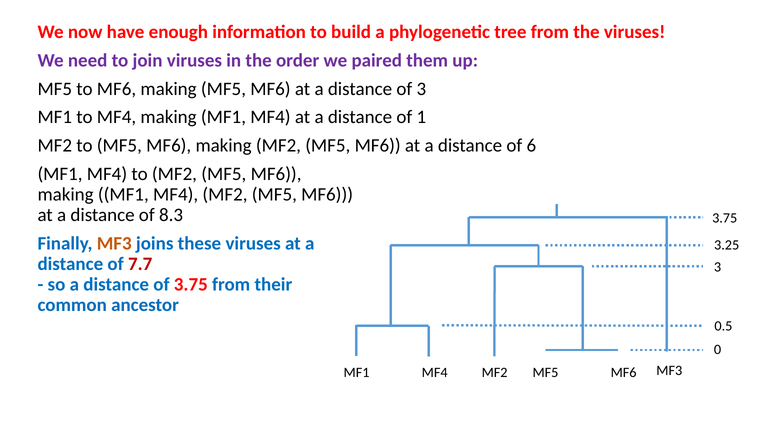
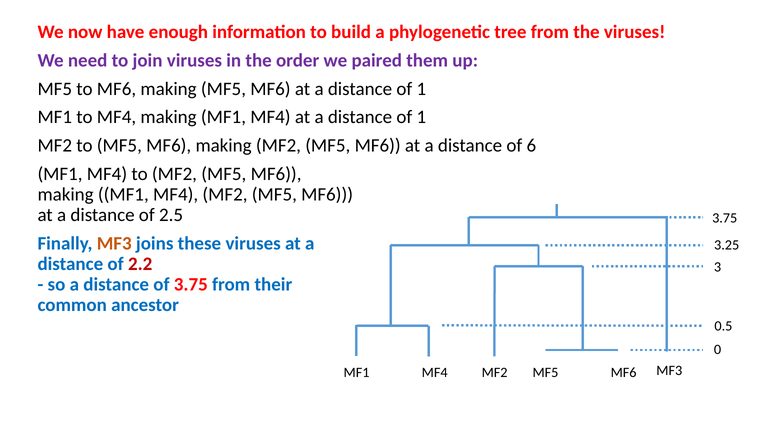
3 at (421, 89): 3 -> 1
8.3: 8.3 -> 2.5
7.7: 7.7 -> 2.2
